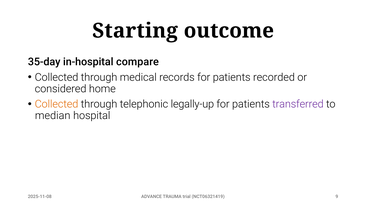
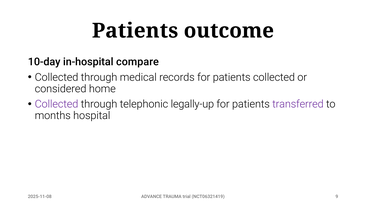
Starting at (135, 31): Starting -> Patients
35-day: 35-day -> 10-day
patients recorded: recorded -> collected
Collected at (57, 104) colour: orange -> purple
median: median -> months
